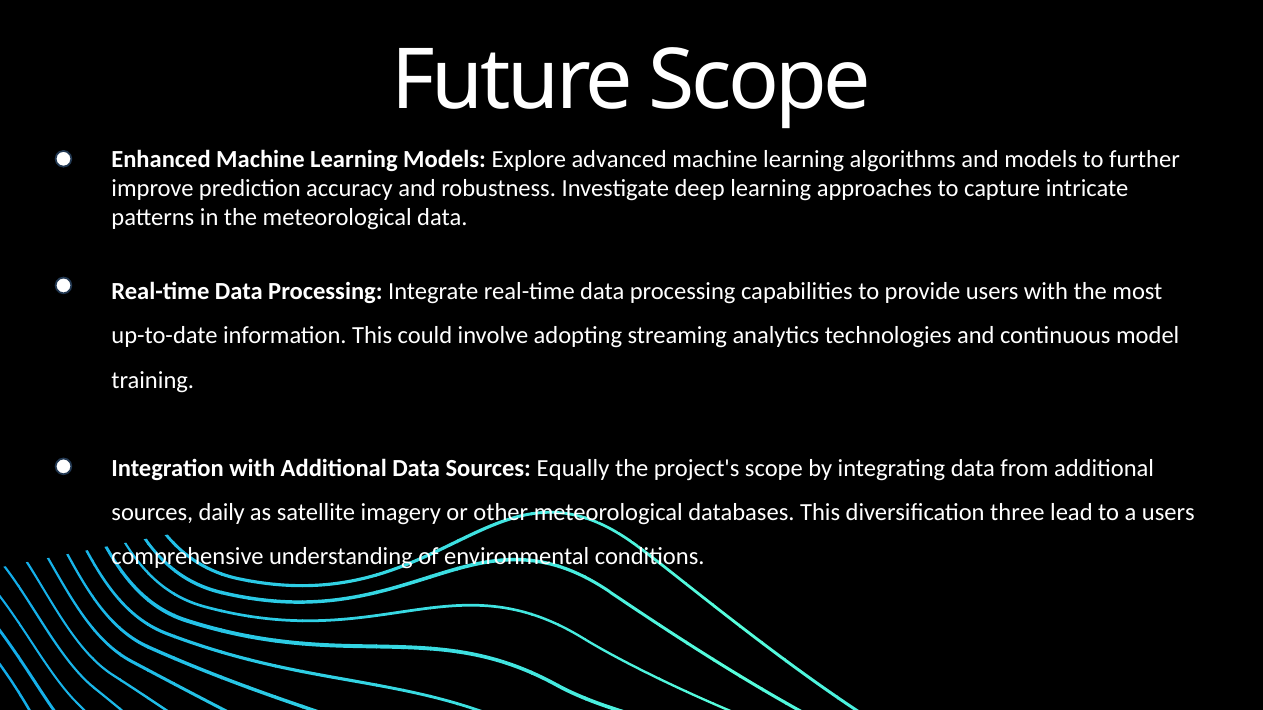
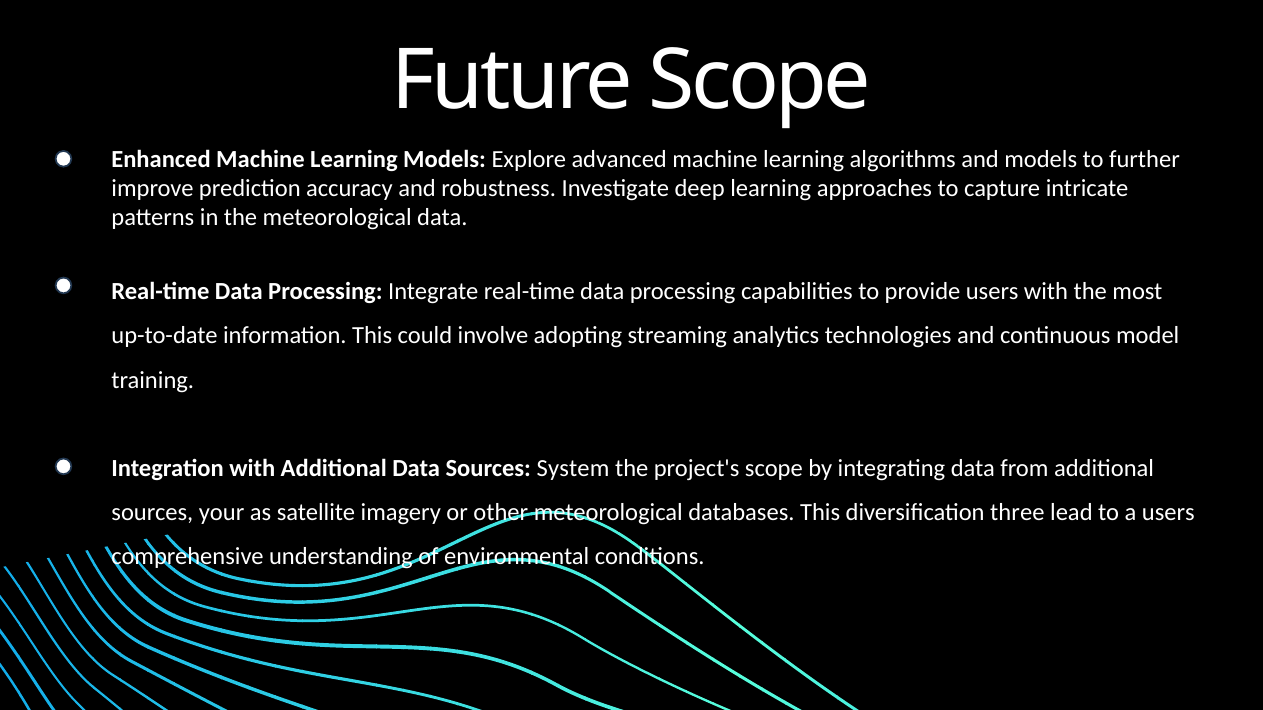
Equally: Equally -> System
daily: daily -> your
